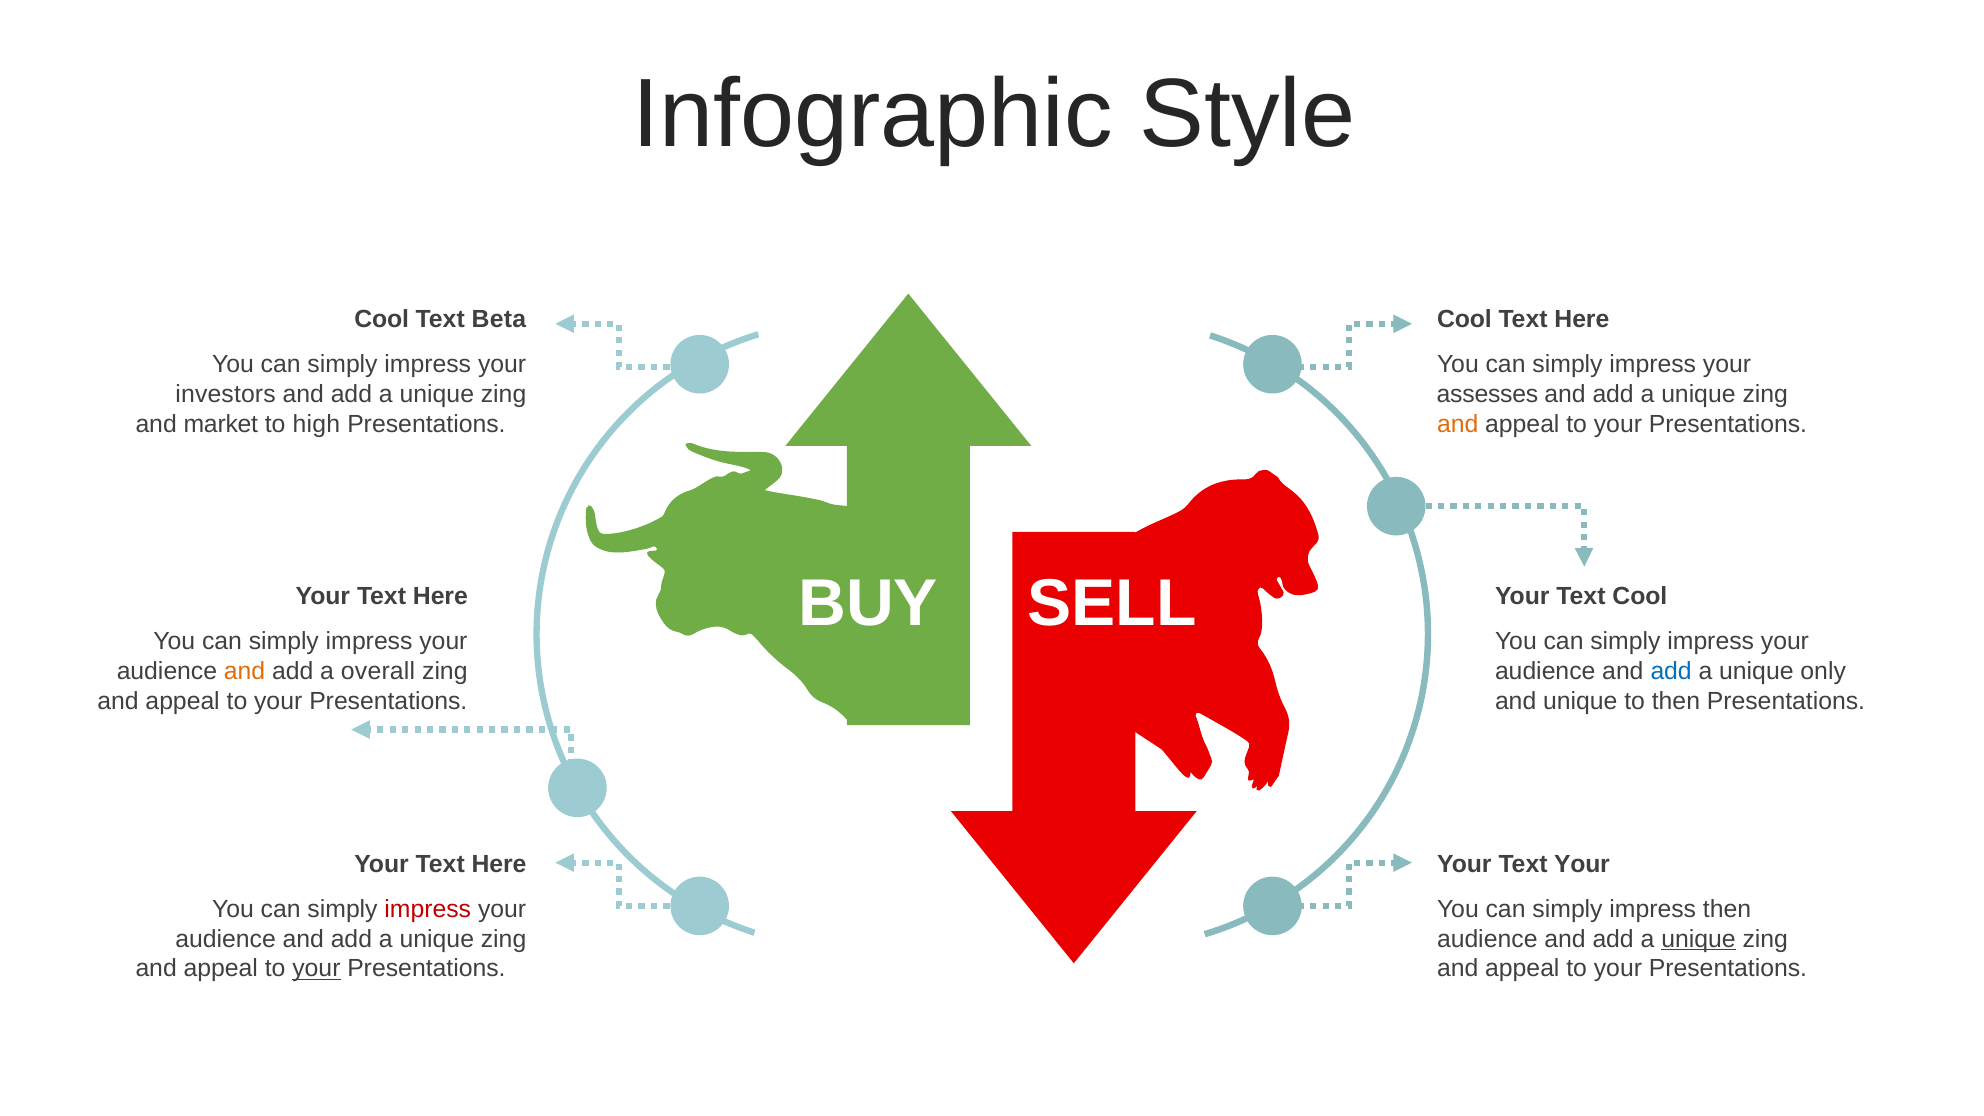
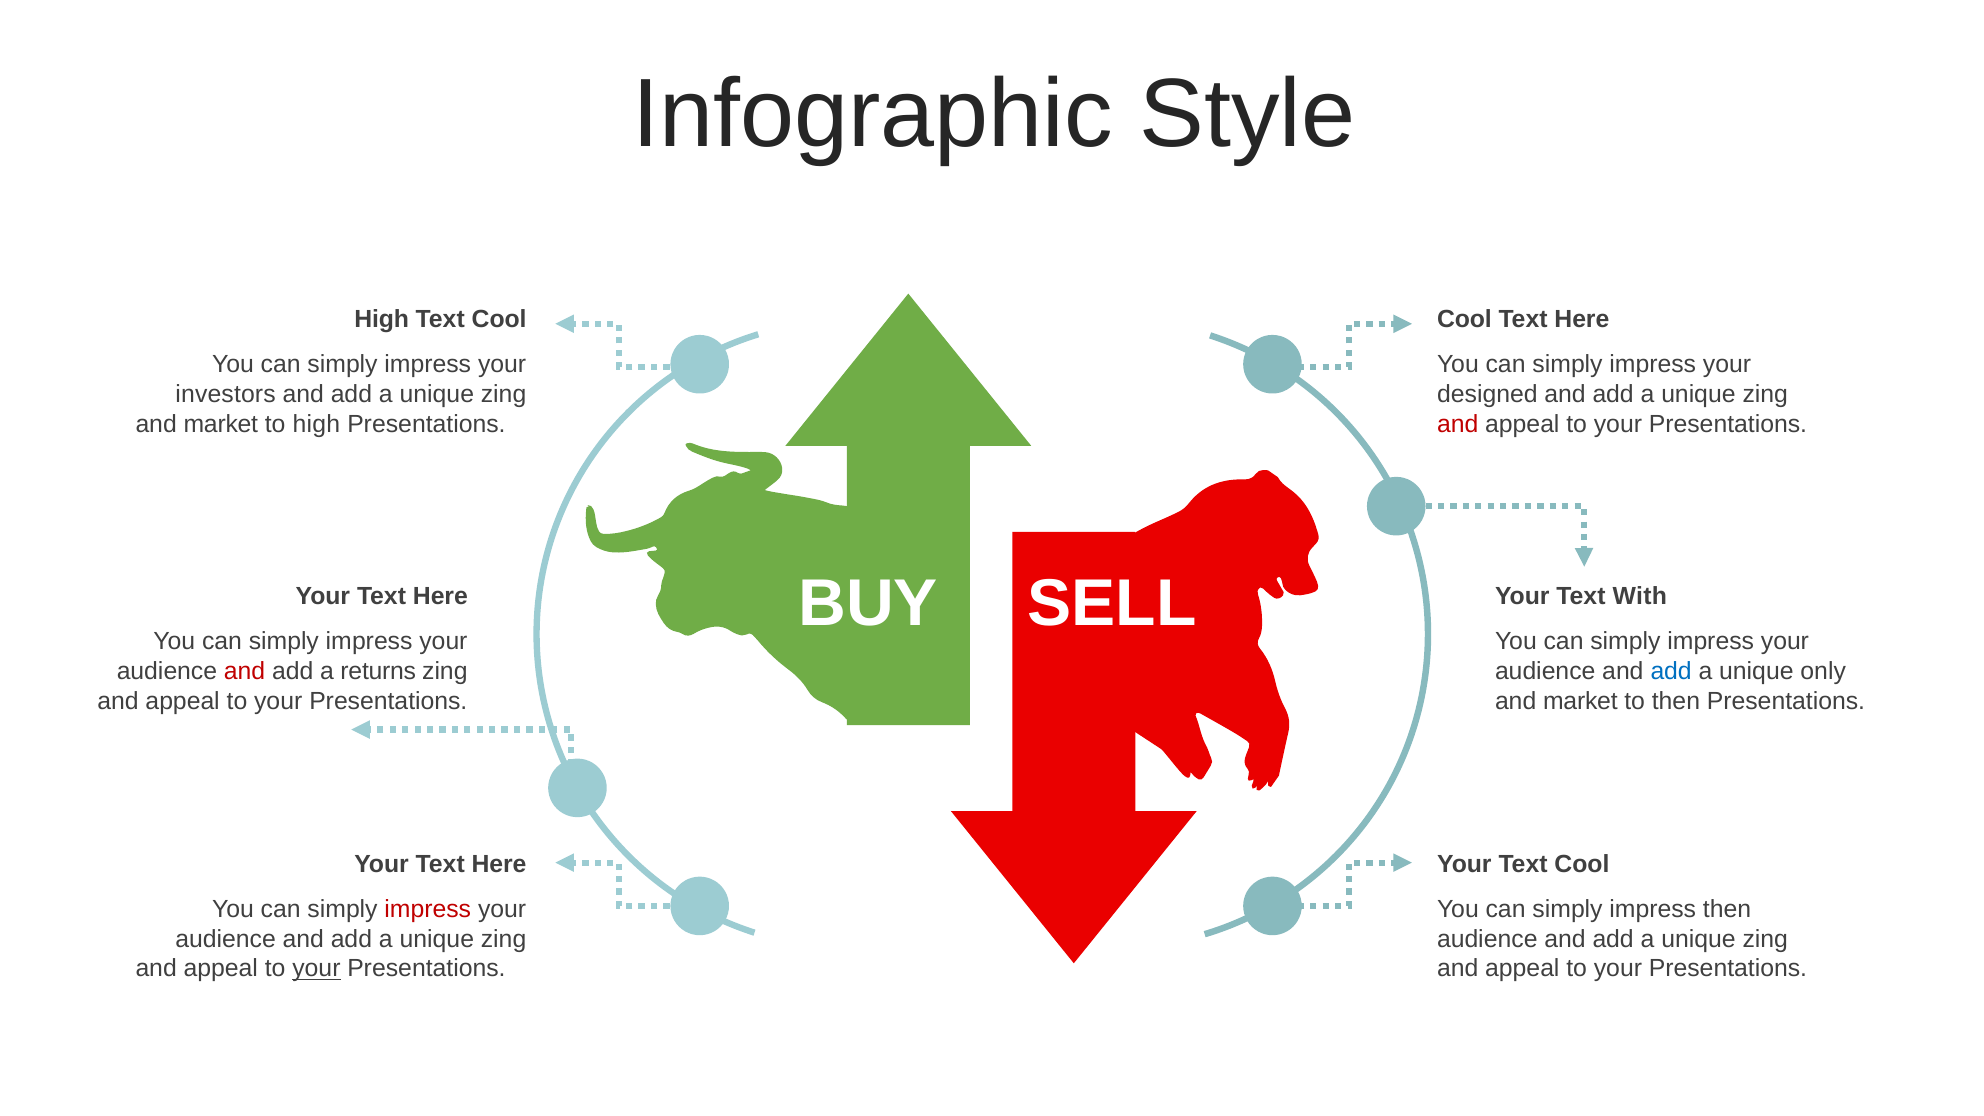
Cool at (382, 319): Cool -> High
Beta at (499, 319): Beta -> Cool
assesses: assesses -> designed
and at (1458, 424) colour: orange -> red
Text Cool: Cool -> With
and at (245, 671) colour: orange -> red
overall: overall -> returns
unique at (1580, 701): unique -> market
Your Text Your: Your -> Cool
unique at (1699, 939) underline: present -> none
